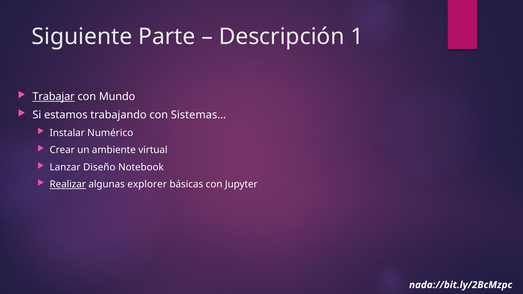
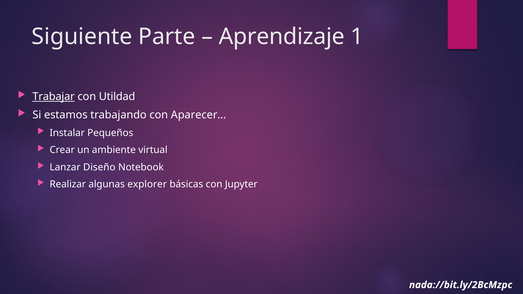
Descripción: Descripción -> Aprendizaje
Mundo: Mundo -> Utildad
Sistemas…: Sistemas… -> Aparecer…
Numérico: Numérico -> Pequeños
Realizar underline: present -> none
